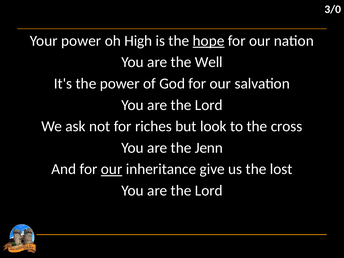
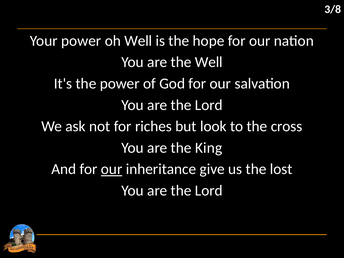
3/0: 3/0 -> 3/8
oh High: High -> Well
hope underline: present -> none
Jenn: Jenn -> King
